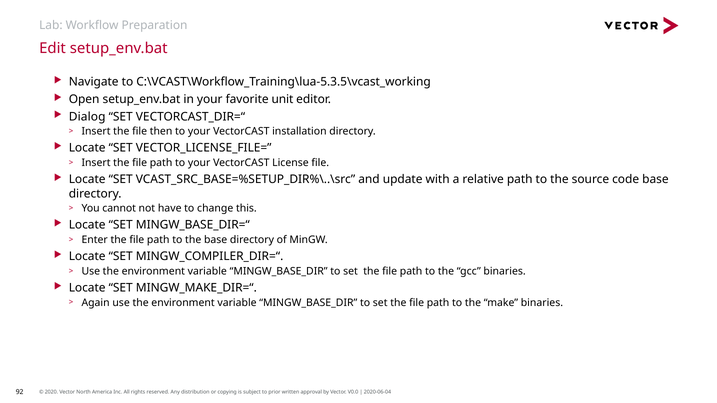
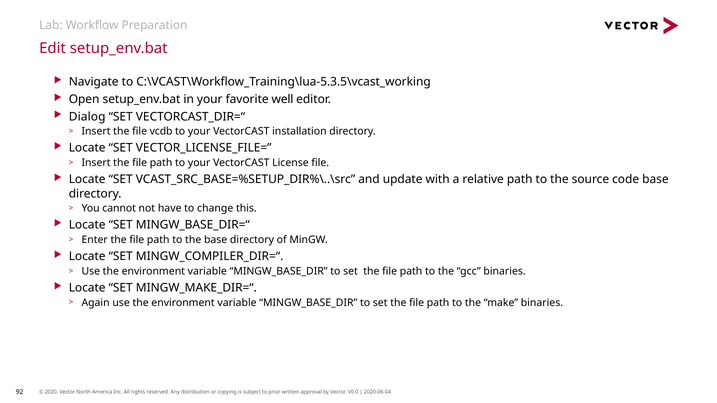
unit: unit -> well
then: then -> vcdb
